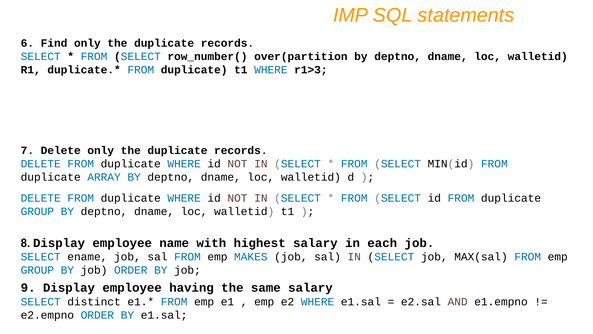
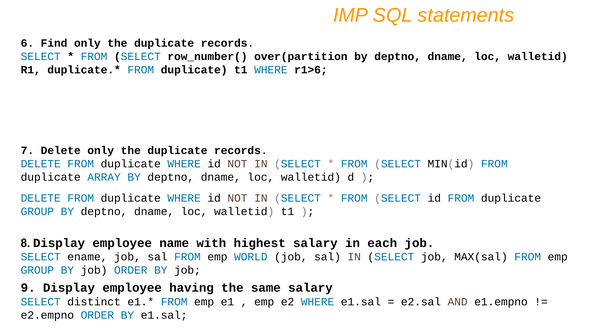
r1>3: r1>3 -> r1>6
MAKES: MAKES -> WORLD
